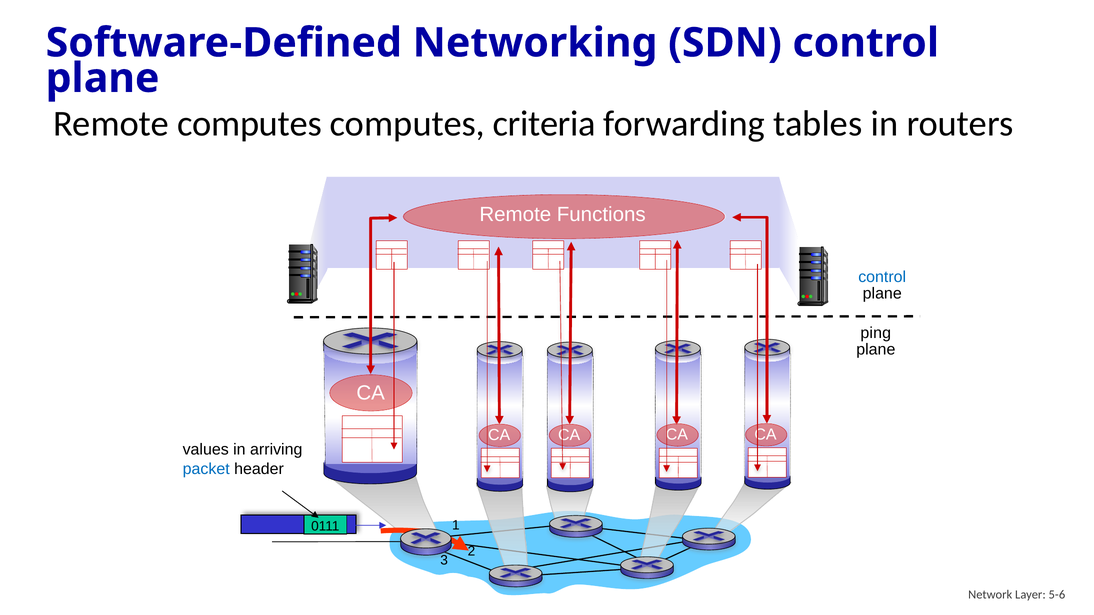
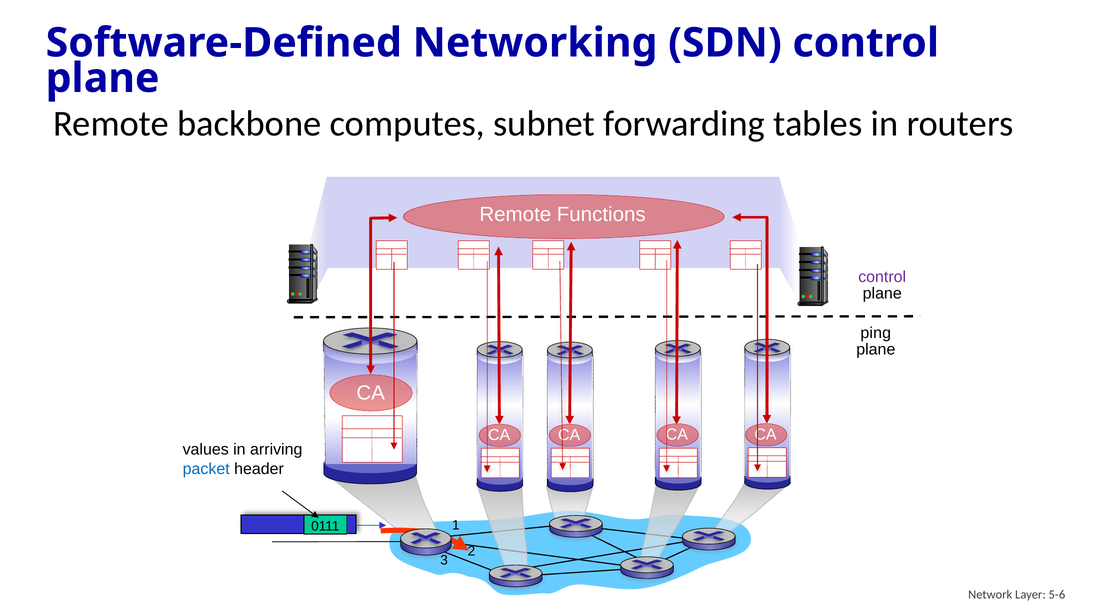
Remote computes: computes -> backbone
criteria: criteria -> subnet
control at (882, 277) colour: blue -> purple
